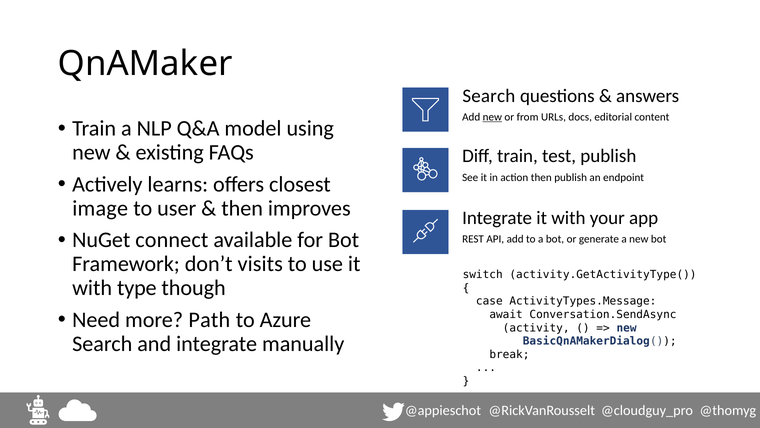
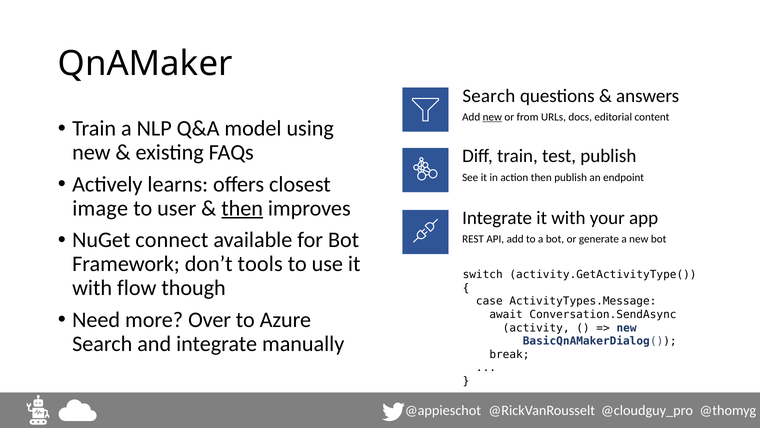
then at (242, 208) underline: none -> present
visits: visits -> tools
type: type -> flow
Path: Path -> Over
